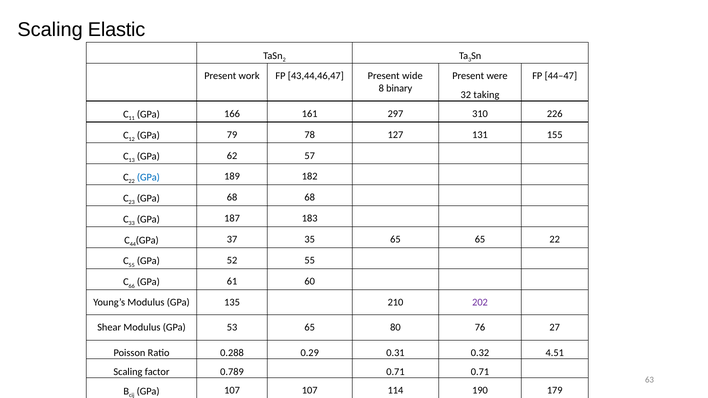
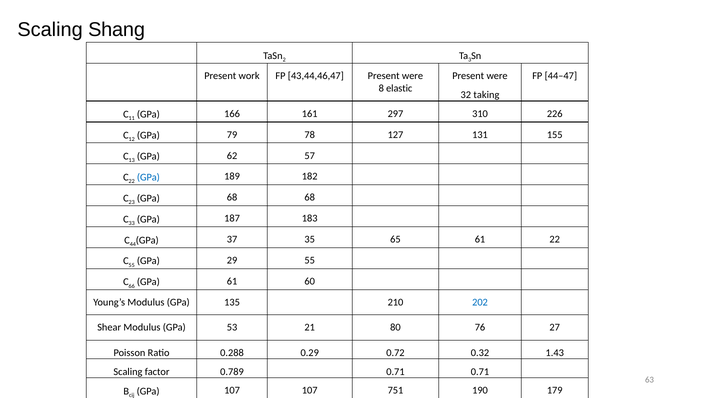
Elastic: Elastic -> Shang
43,44,46,47 Present wide: wide -> were
binary: binary -> elastic
65 65: 65 -> 61
52: 52 -> 29
202 colour: purple -> blue
53 65: 65 -> 21
0.31: 0.31 -> 0.72
4.51: 4.51 -> 1.43
114: 114 -> 751
